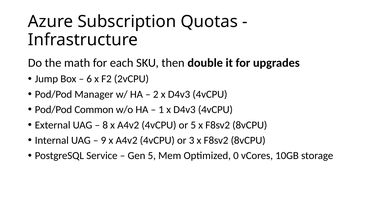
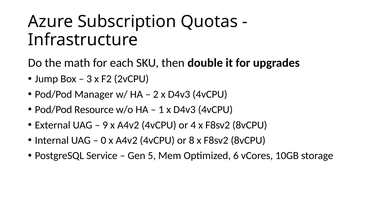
6: 6 -> 3
Common: Common -> Resource
8: 8 -> 9
or 5: 5 -> 4
9: 9 -> 0
3: 3 -> 8
0: 0 -> 6
